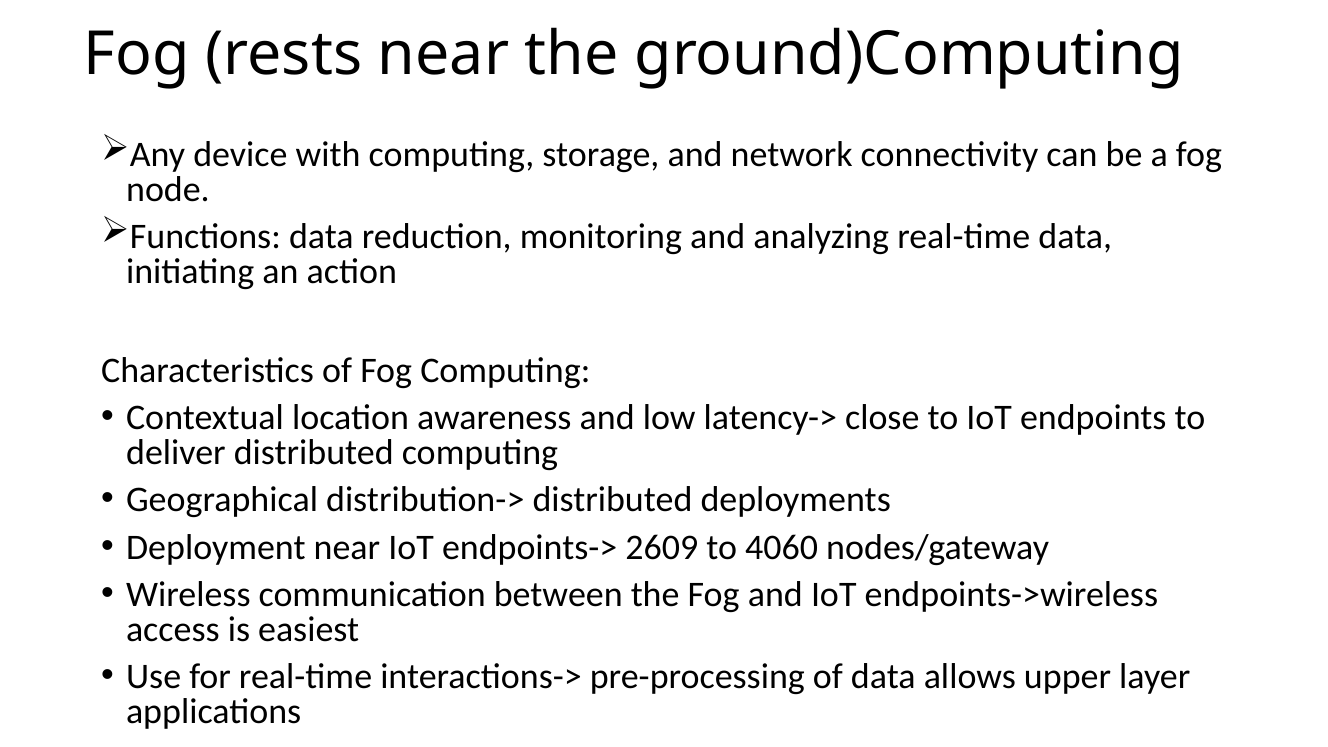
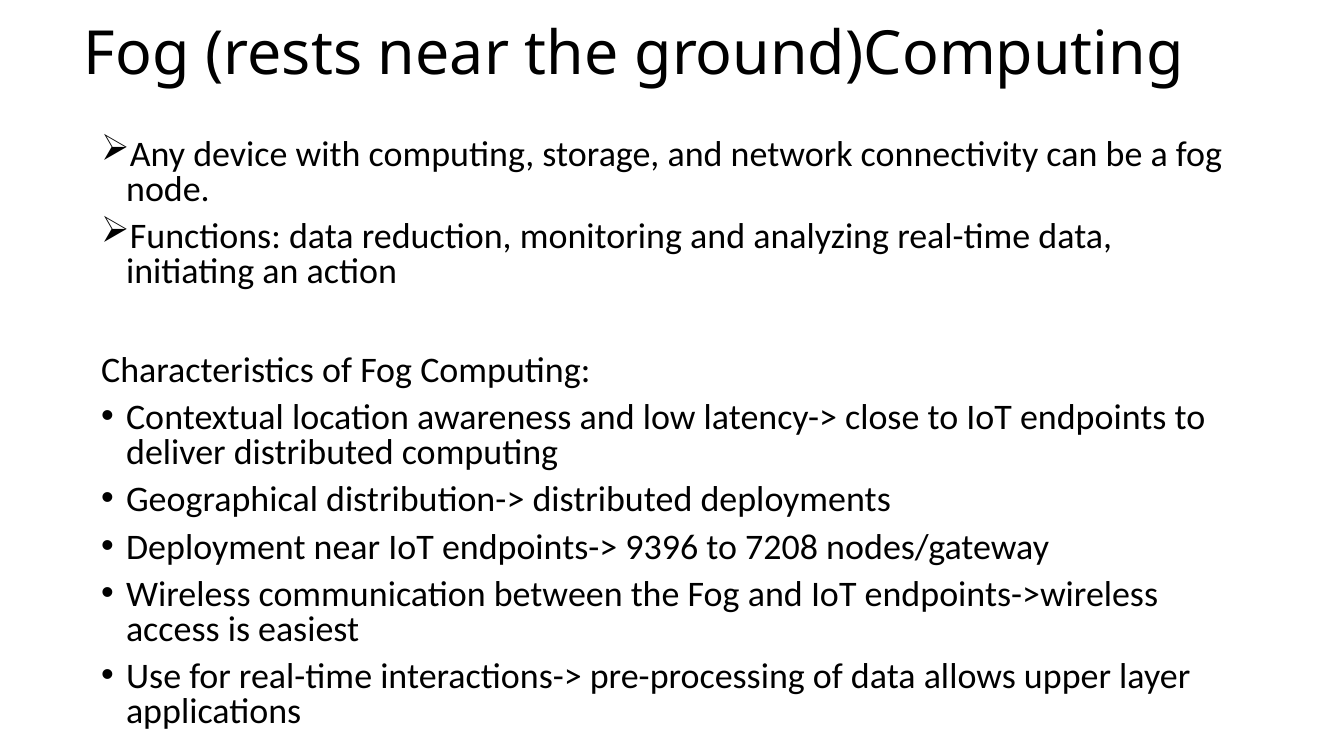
2609: 2609 -> 9396
4060: 4060 -> 7208
